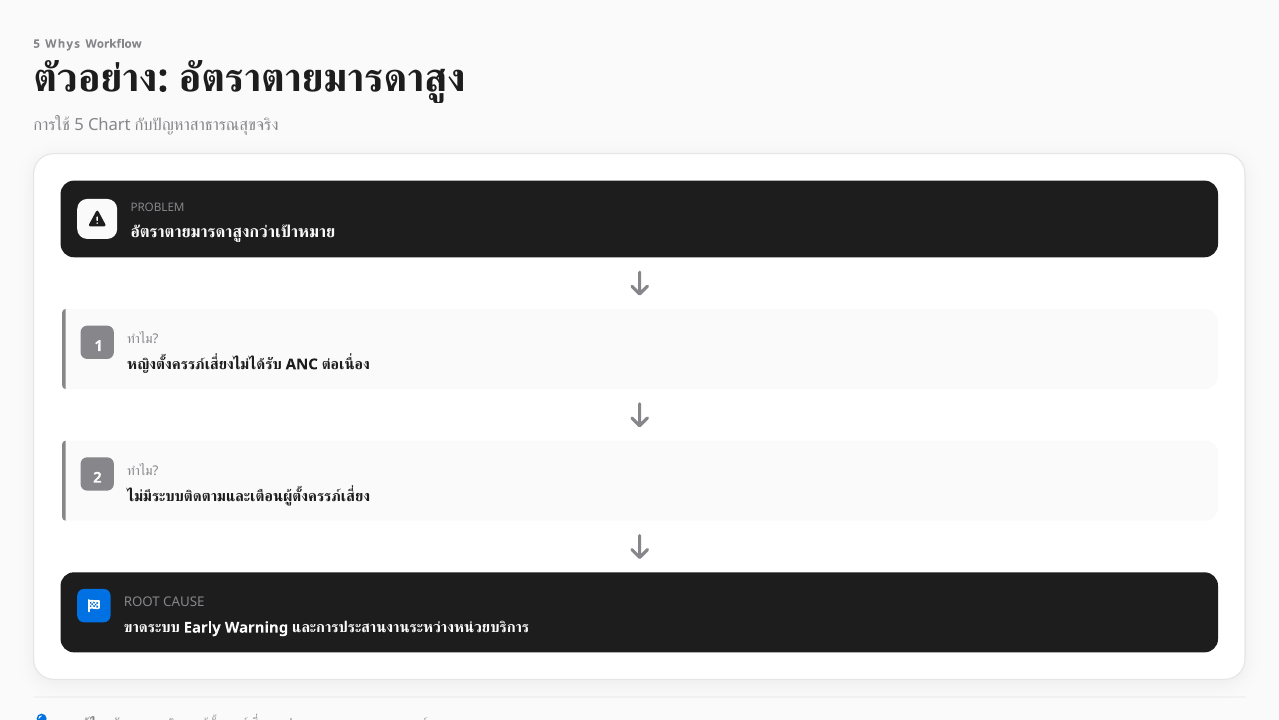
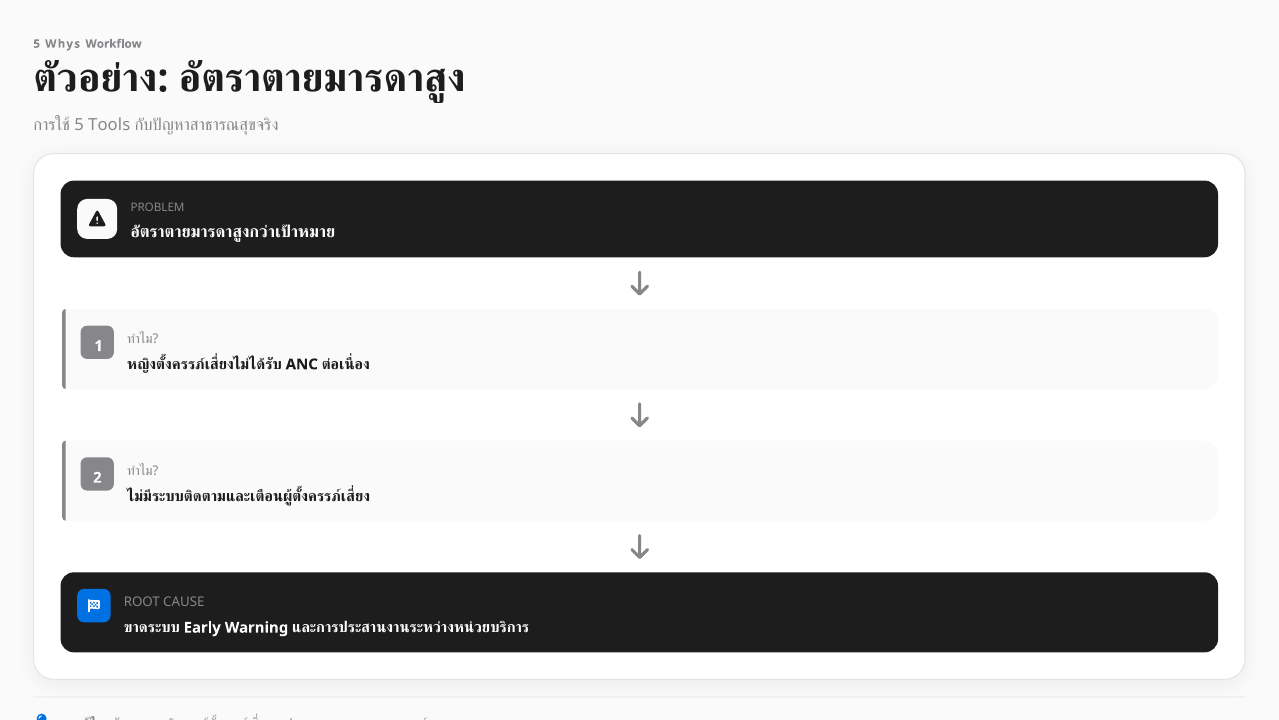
Chart: Chart -> Tools
